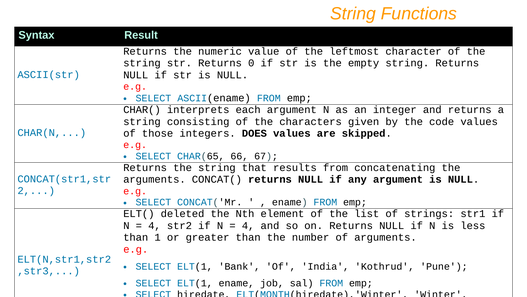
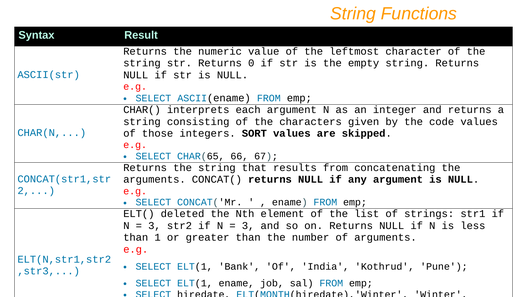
DOES: DOES -> SORT
4 at (154, 225): 4 -> 3
4 at (248, 225): 4 -> 3
